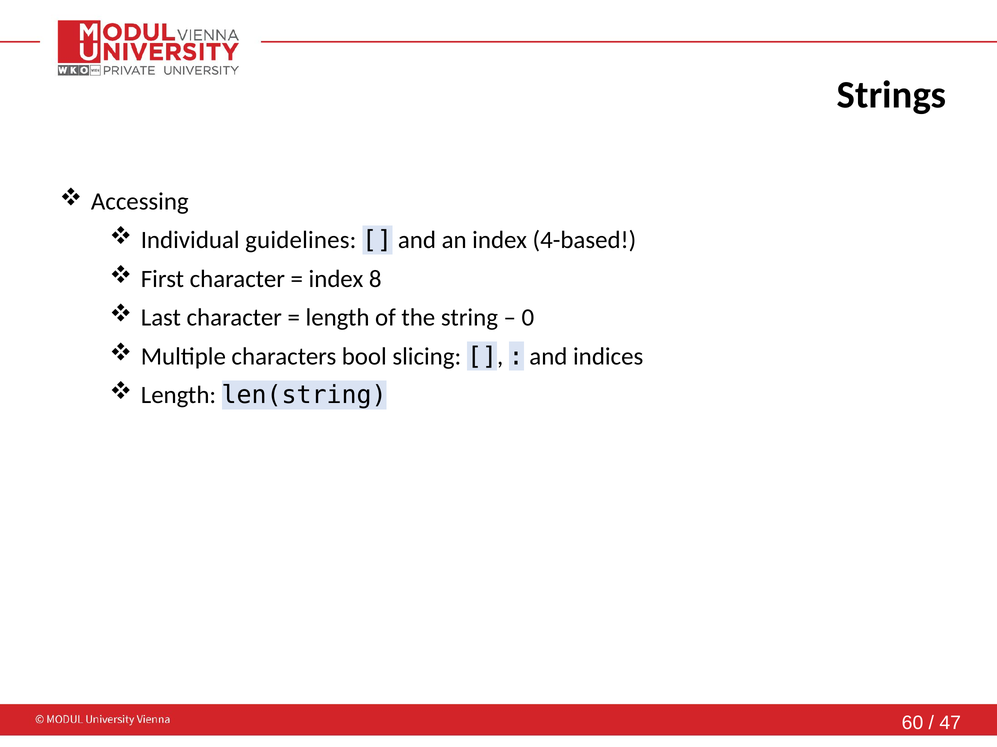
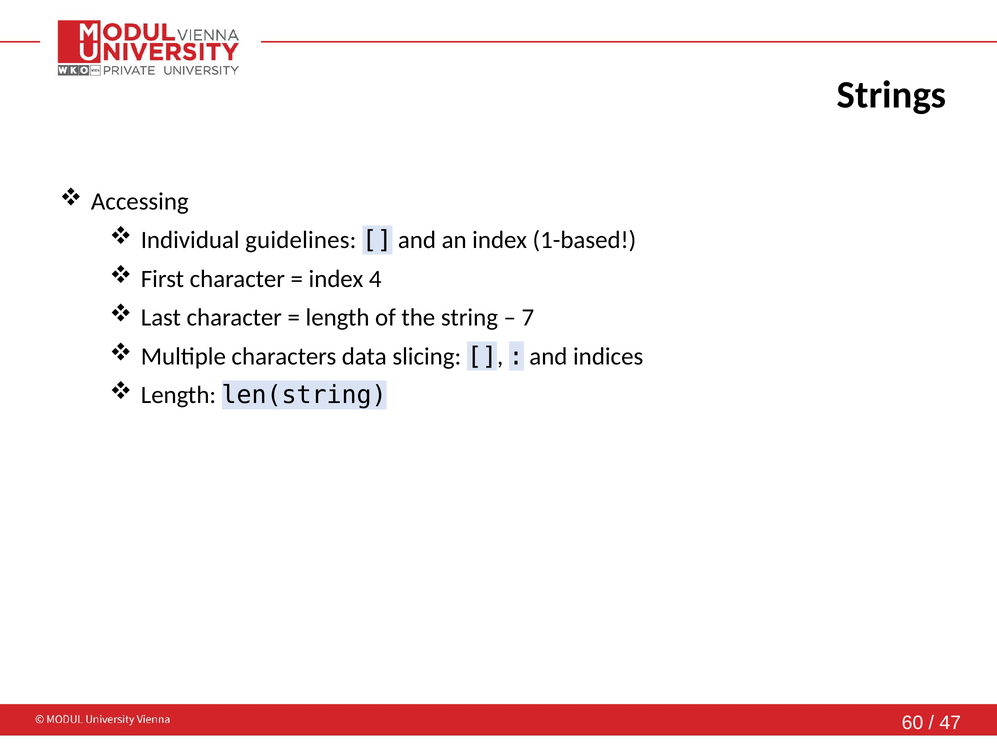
4-based: 4-based -> 1-based
8: 8 -> 4
0: 0 -> 7
bool: bool -> data
